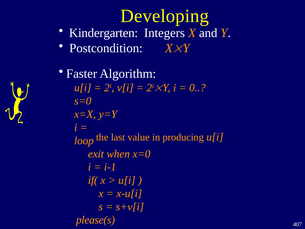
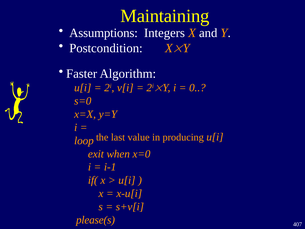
Developing: Developing -> Maintaining
Kindergarten: Kindergarten -> Assumptions
